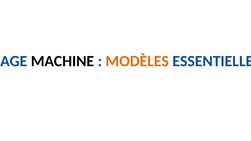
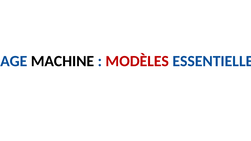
MODÈLES colour: orange -> red
